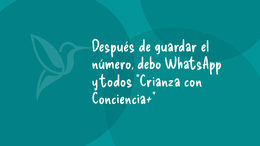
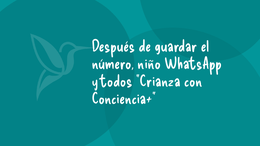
debo: debo -> niño
